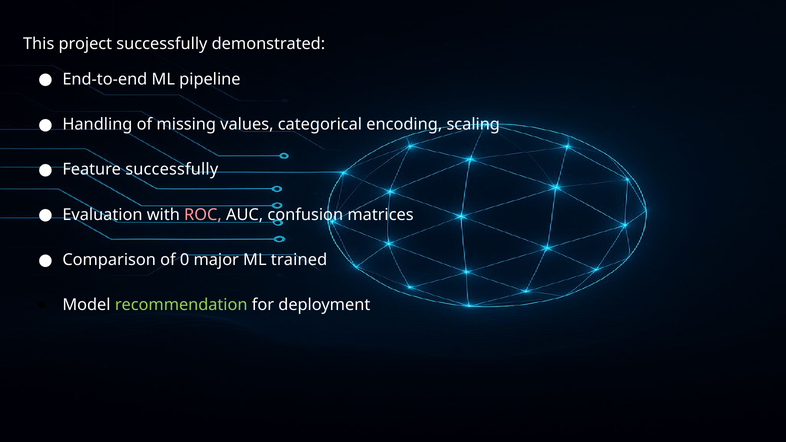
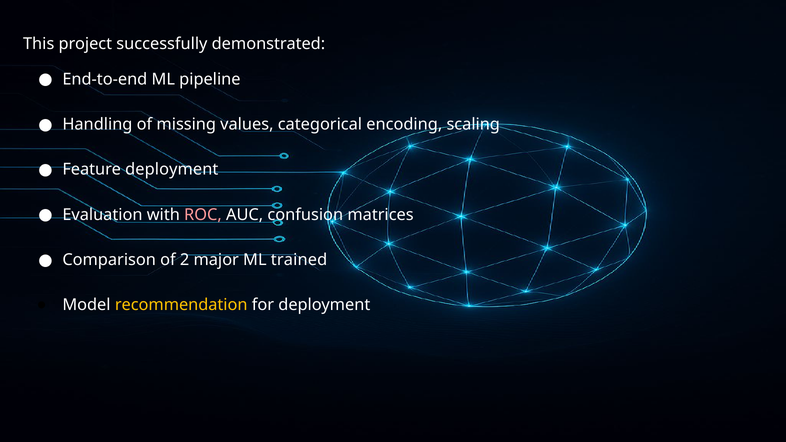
Feature successfully: successfully -> deployment
0: 0 -> 2
recommendation colour: light green -> yellow
